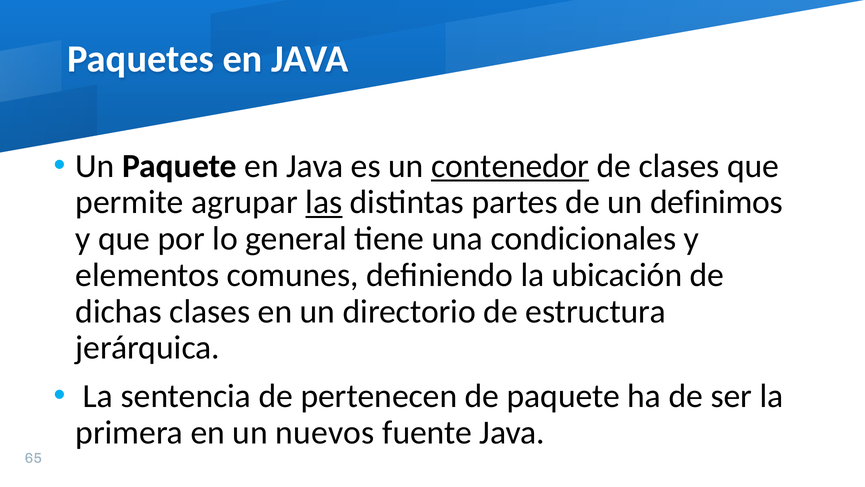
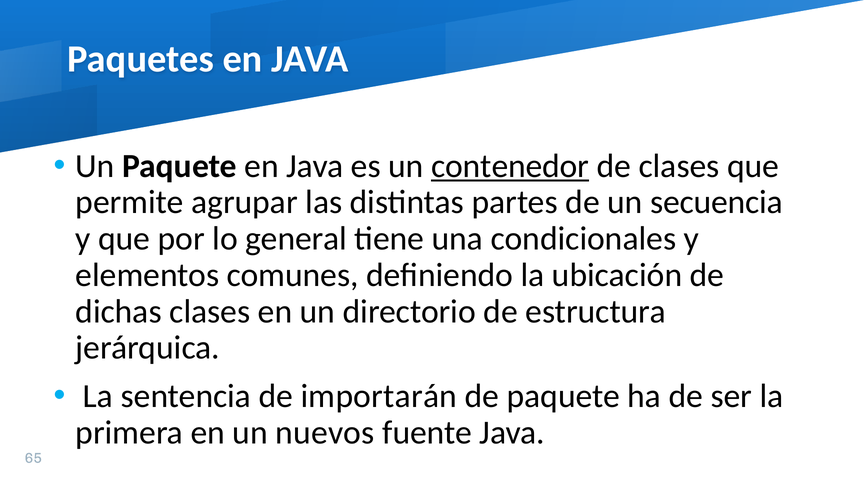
las underline: present -> none
definimos: definimos -> secuencia
pertenecen: pertenecen -> importarán
